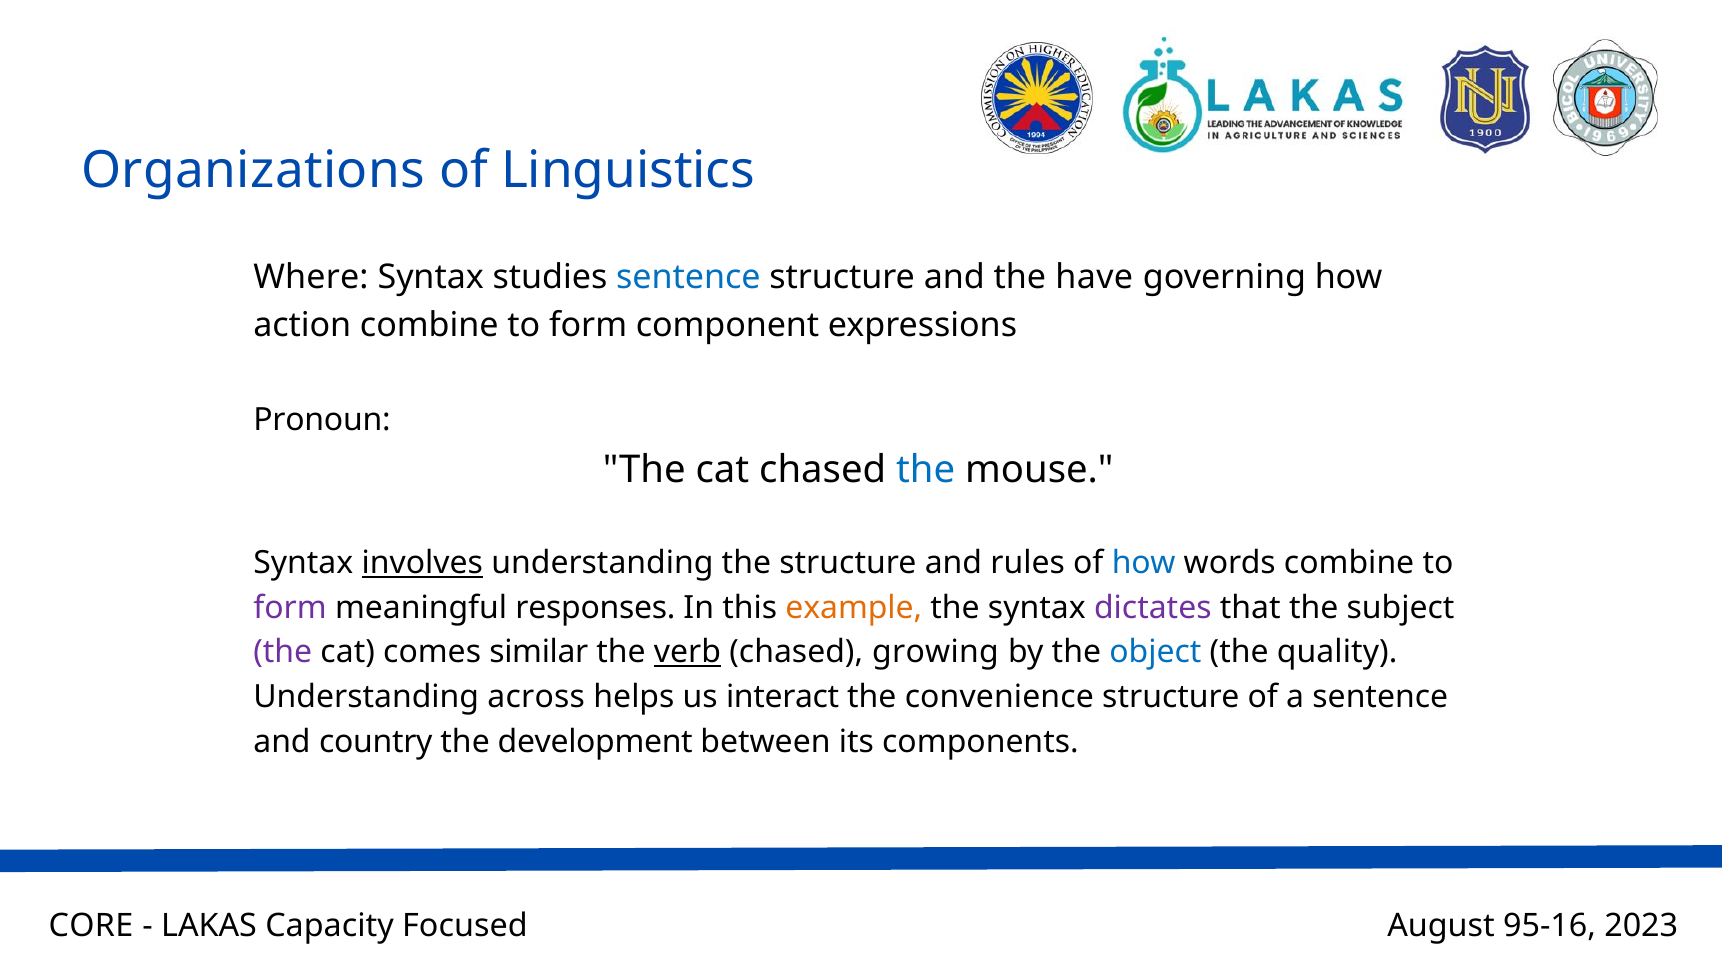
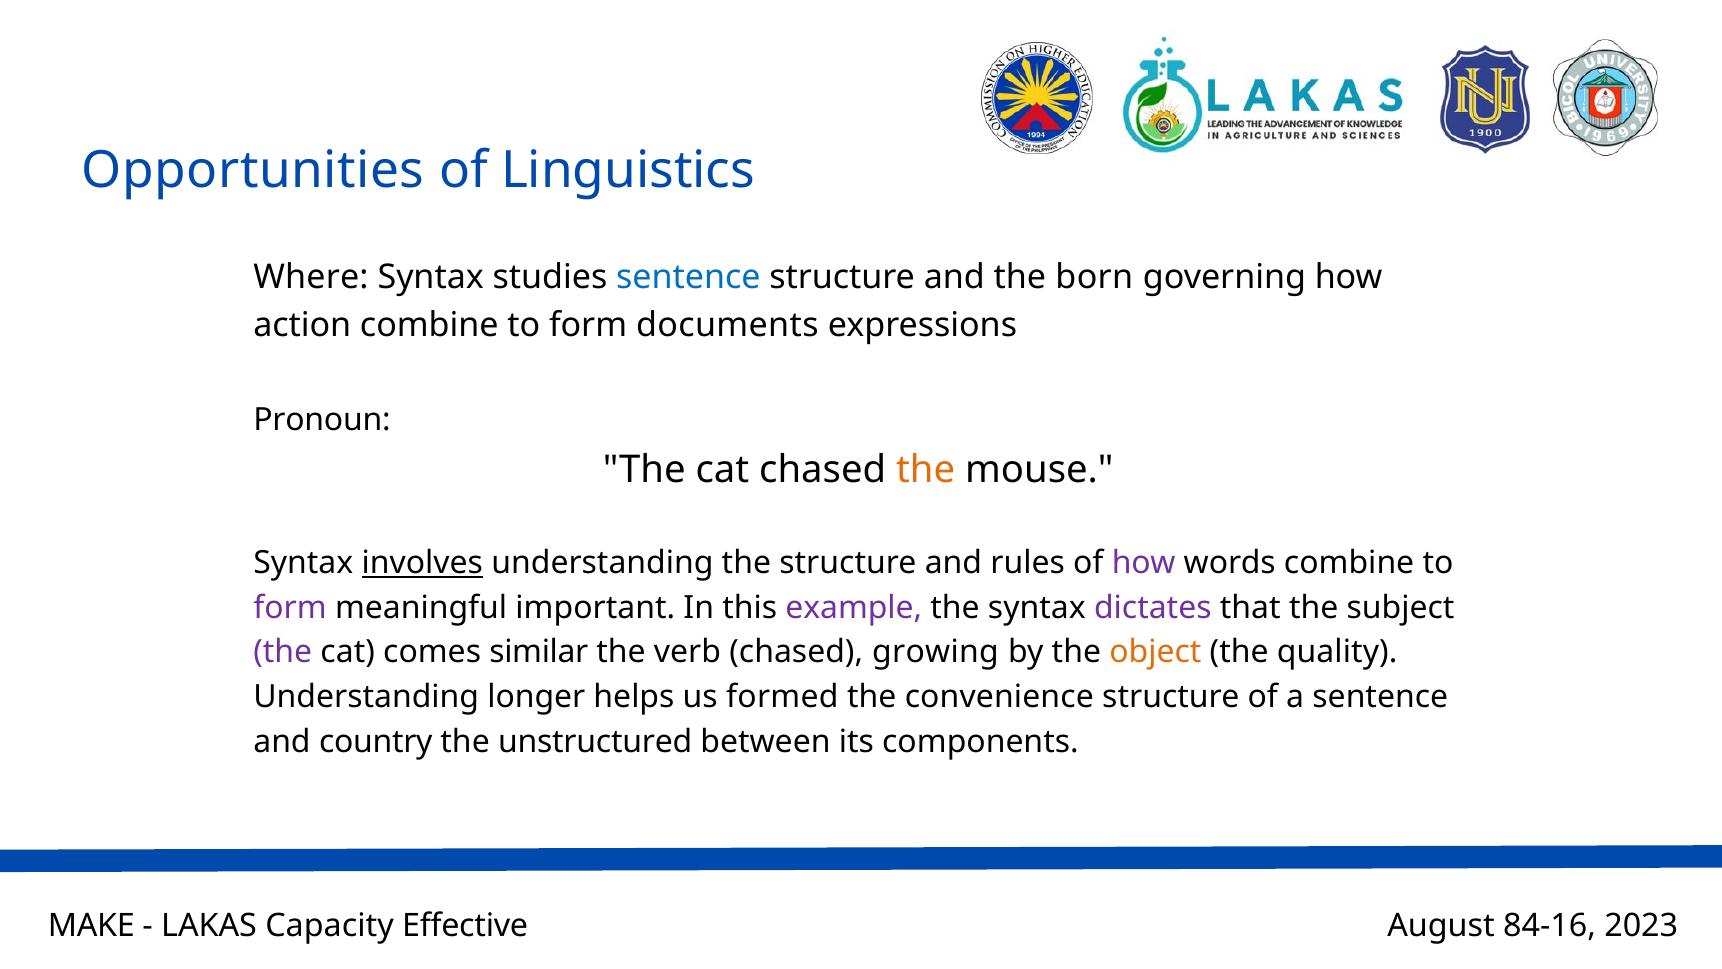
Organizations: Organizations -> Opportunities
have: have -> born
component: component -> documents
the at (926, 470) colour: blue -> orange
how at (1144, 563) colour: blue -> purple
responses: responses -> important
example colour: orange -> purple
verb underline: present -> none
object colour: blue -> orange
across: across -> longer
interact: interact -> formed
development: development -> unstructured
CORE: CORE -> MAKE
Focused: Focused -> Effective
95-16: 95-16 -> 84-16
